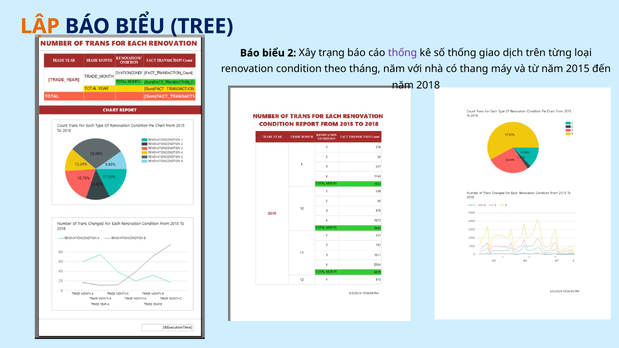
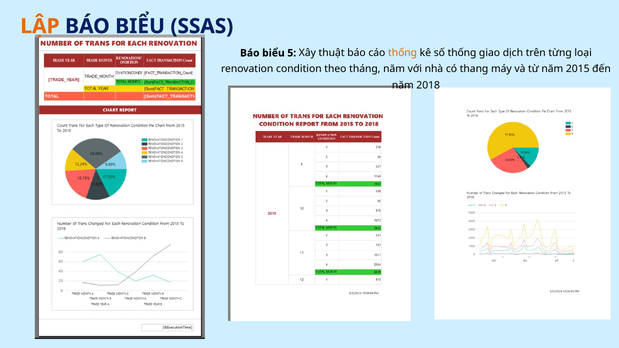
TREE: TREE -> SSAS
2: 2 -> 5
trạng: trạng -> thuật
thống at (403, 53) colour: purple -> orange
